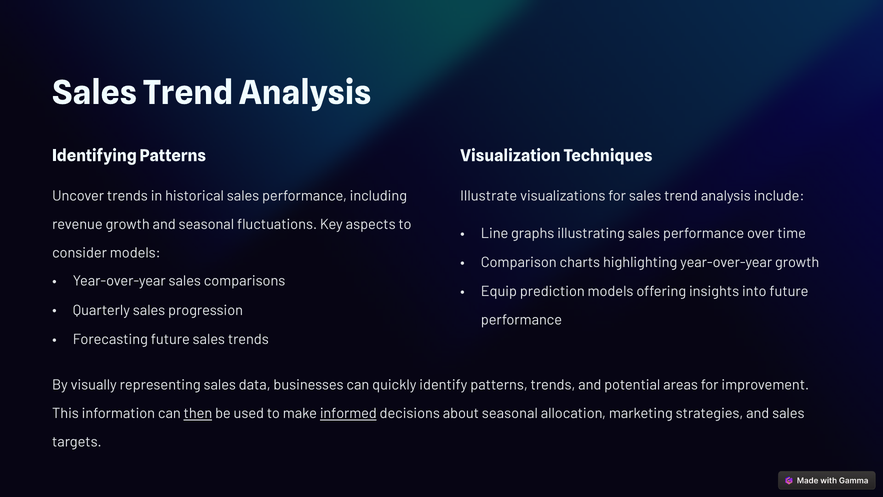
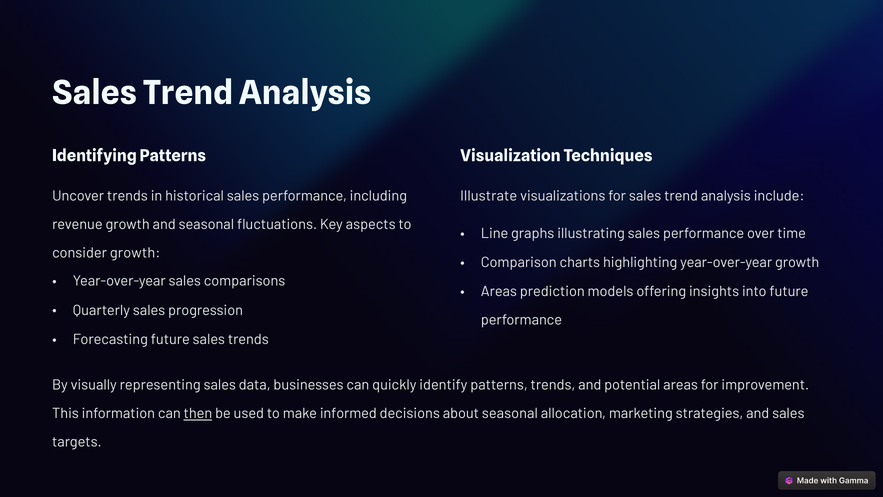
consider models: models -> growth
Equip at (499, 291): Equip -> Areas
informed underline: present -> none
